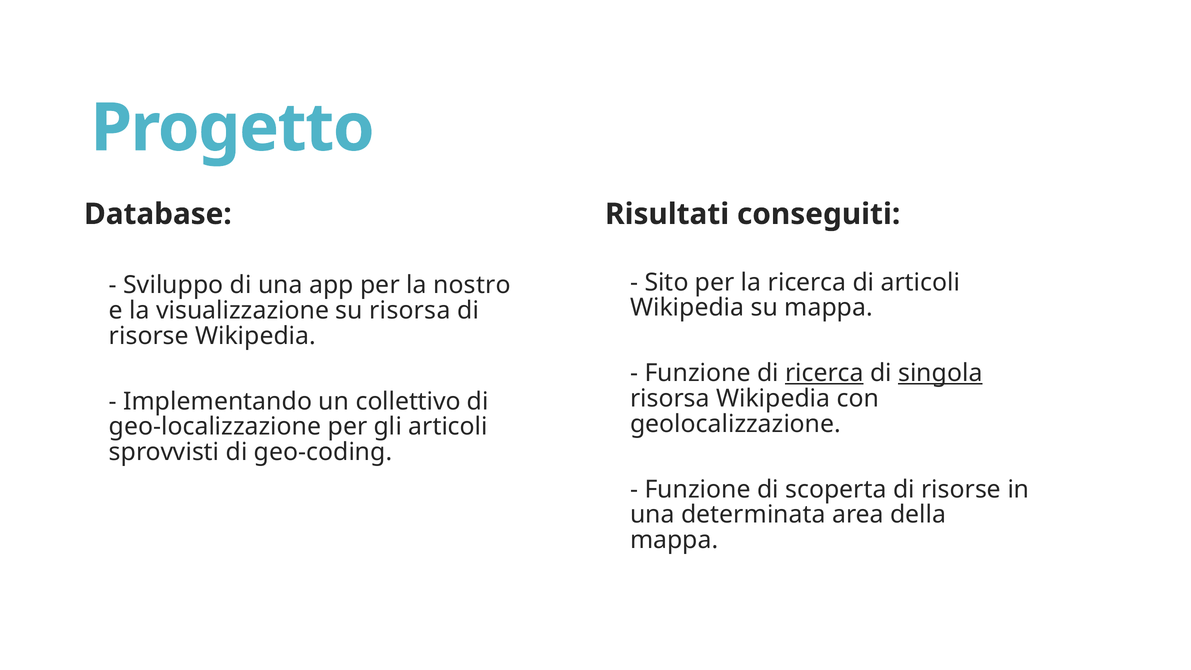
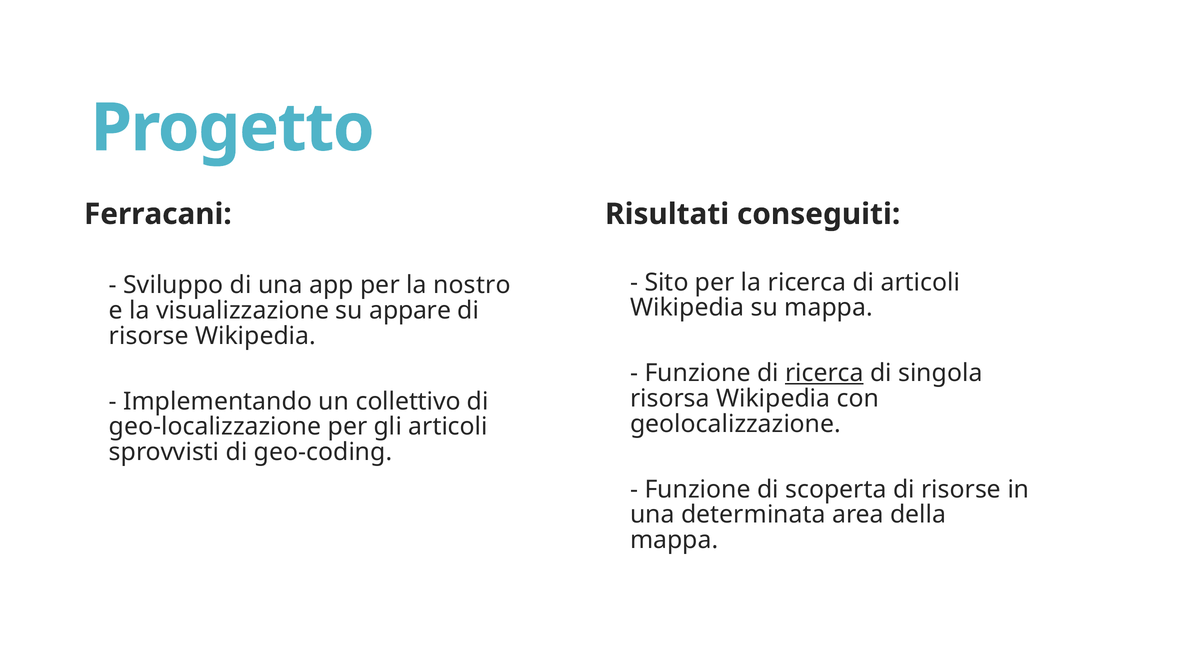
Database: Database -> Ferracani
su risorsa: risorsa -> appare
singola underline: present -> none
